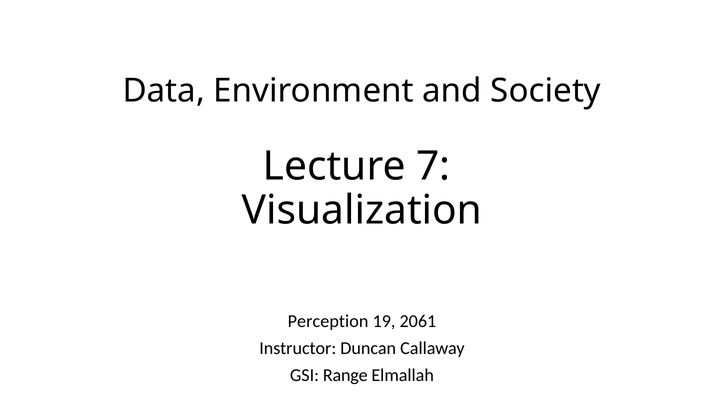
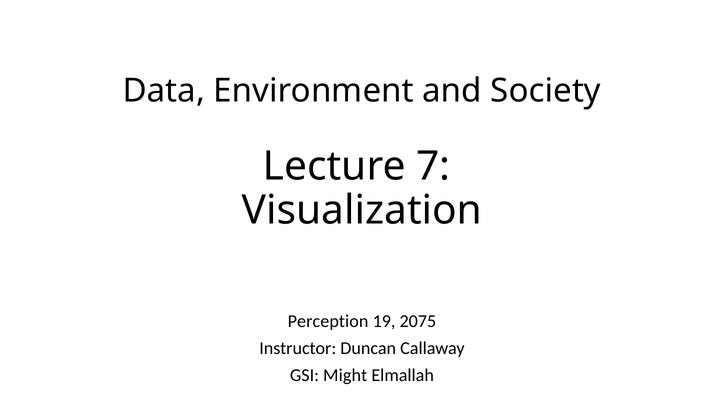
2061: 2061 -> 2075
Range: Range -> Might
